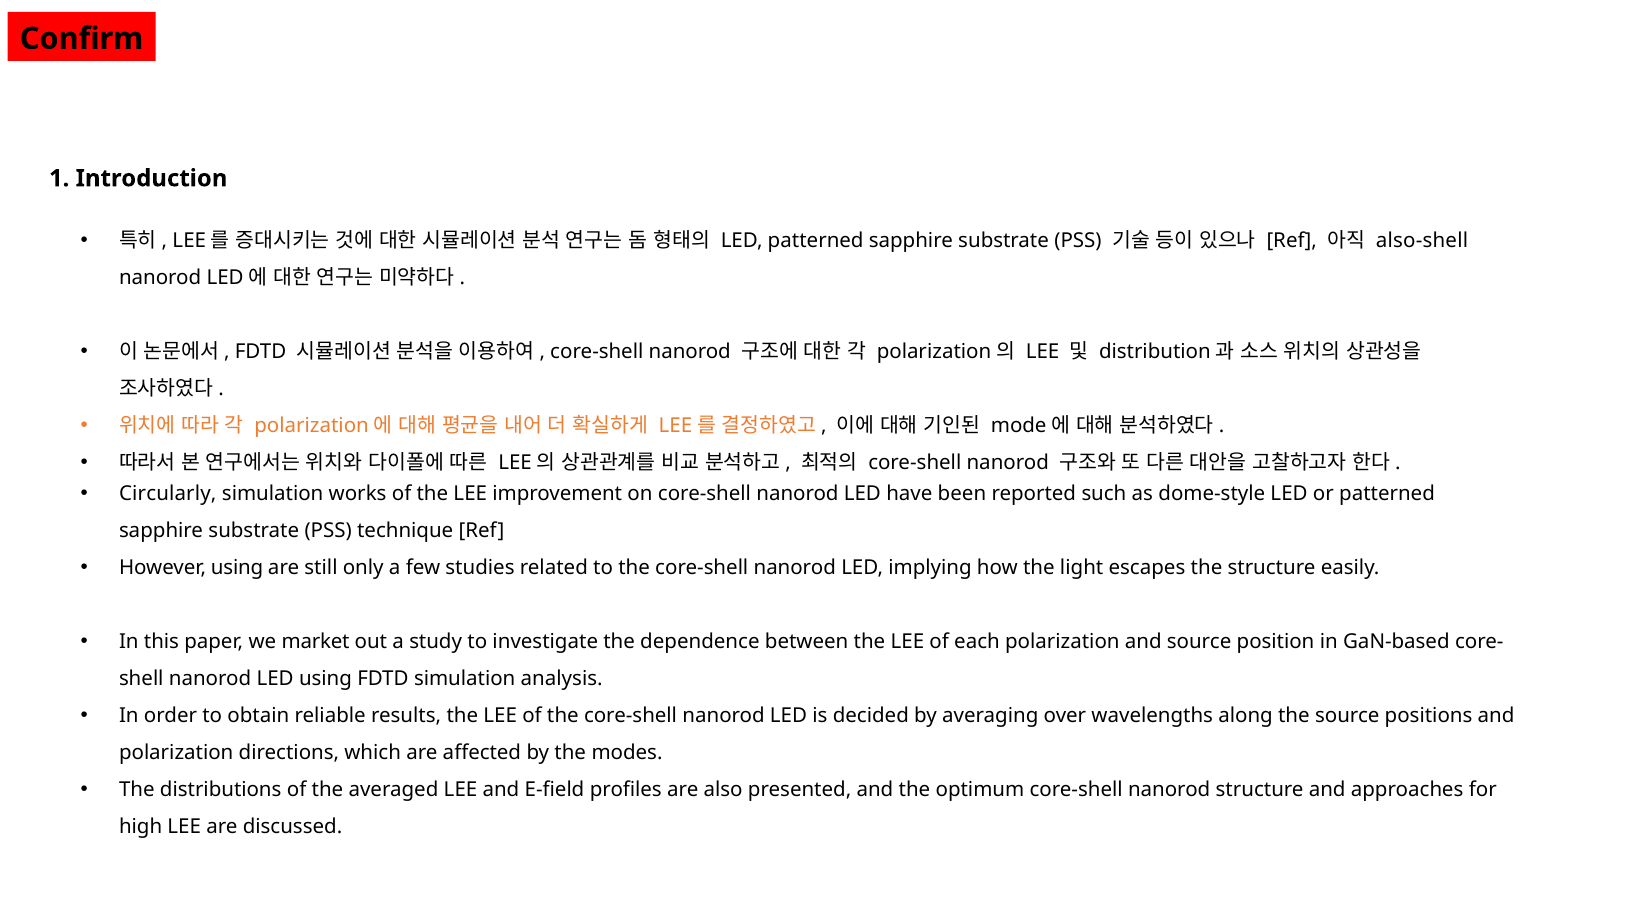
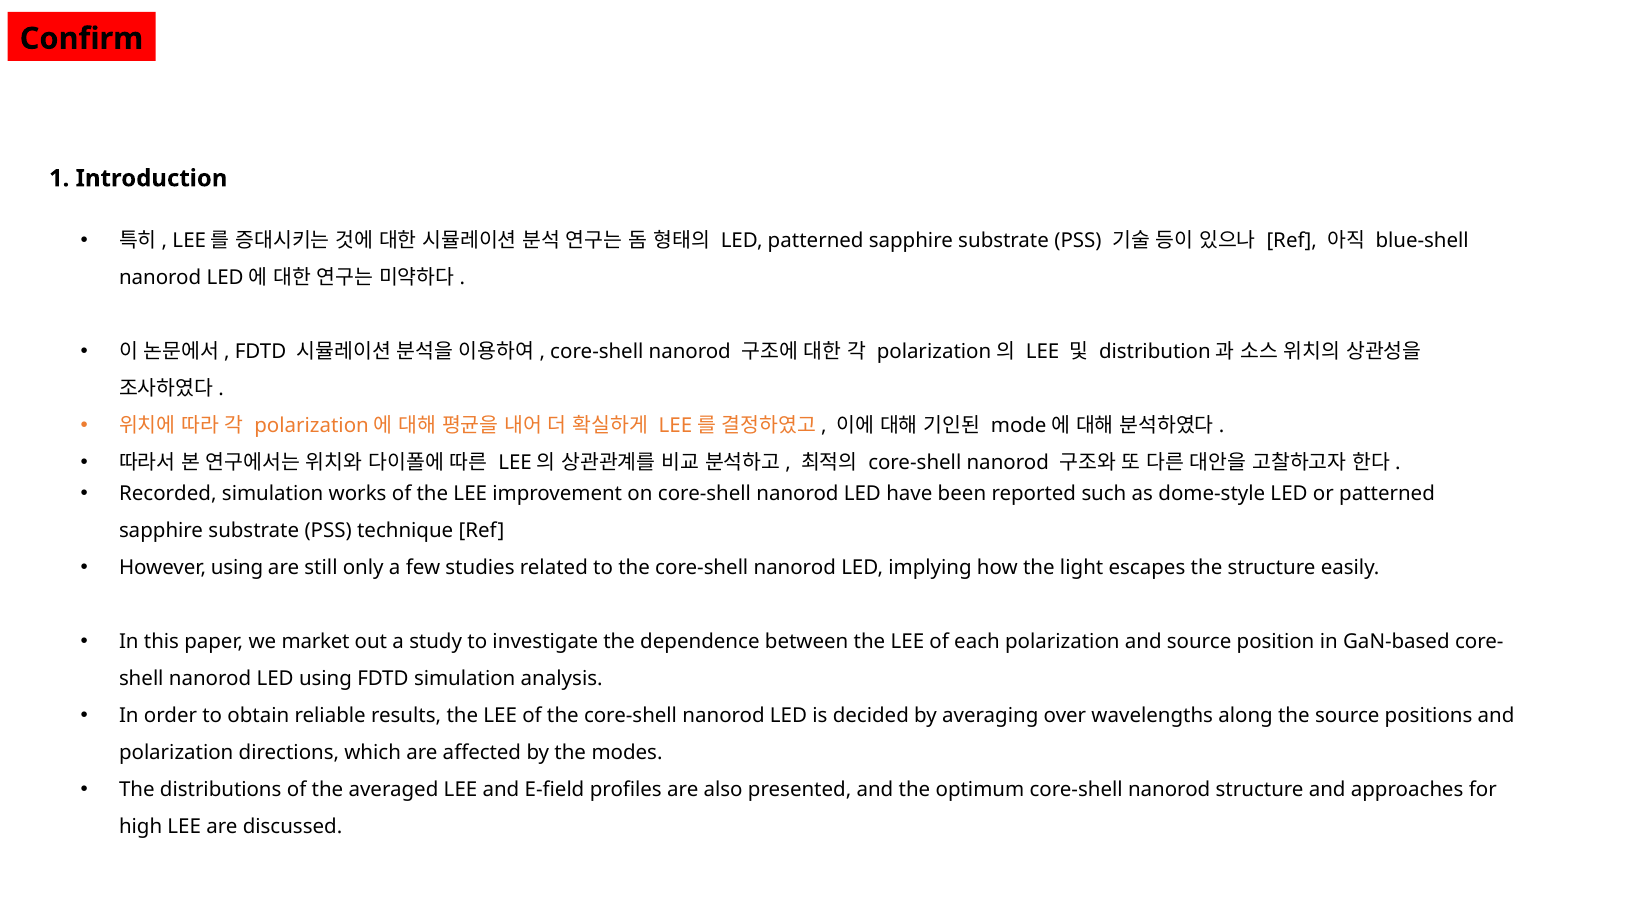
also-shell: also-shell -> blue-shell
Circularly: Circularly -> Recorded
